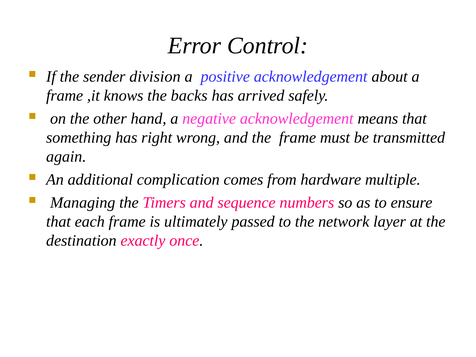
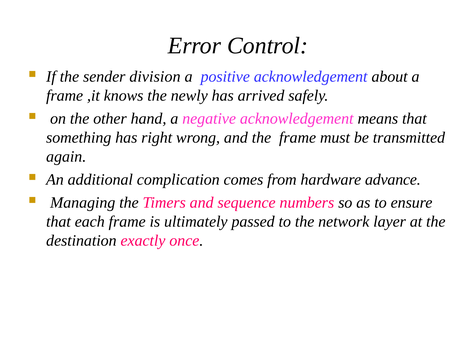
backs: backs -> newly
multiple: multiple -> advance
